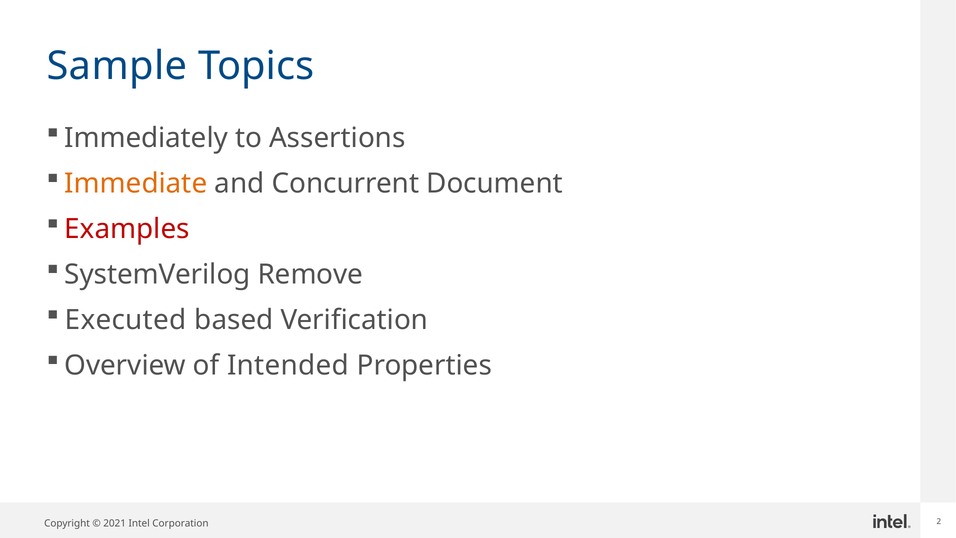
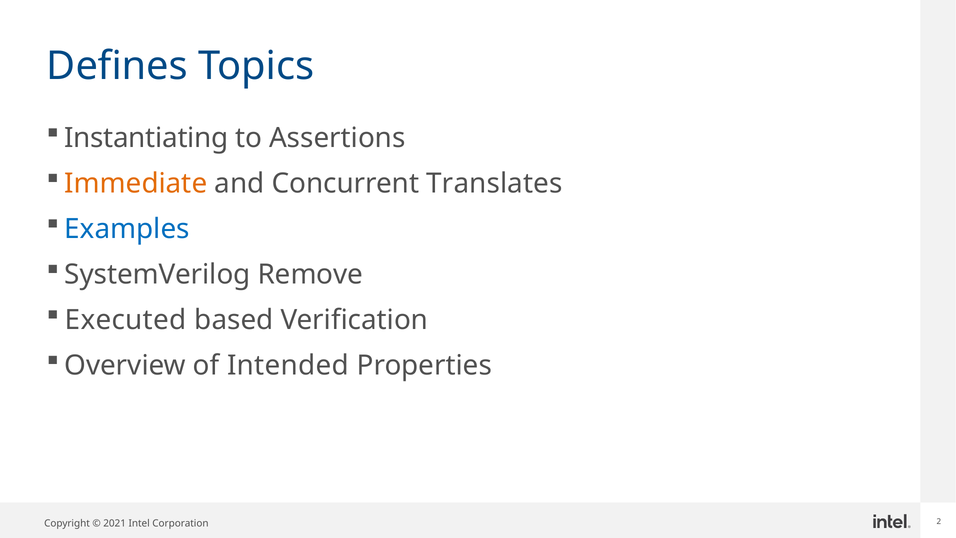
Sample: Sample -> Defines
Immediately: Immediately -> Instantiating
Document: Document -> Translates
Examples colour: red -> blue
